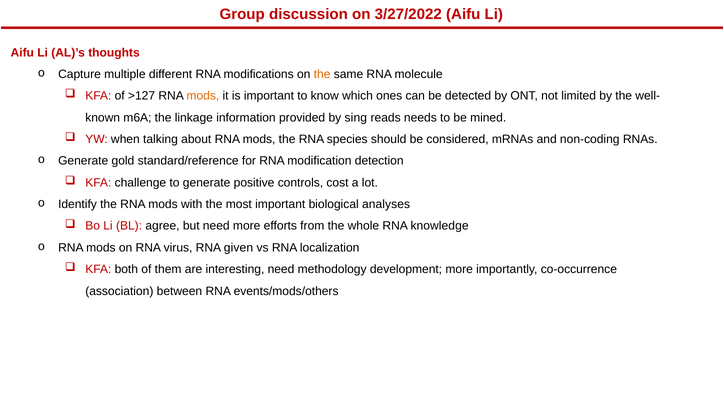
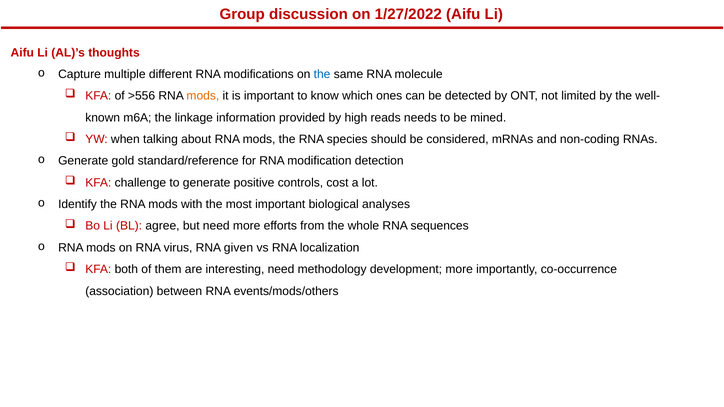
3/27/2022: 3/27/2022 -> 1/27/2022
the at (322, 74) colour: orange -> blue
>127: >127 -> >556
sing: sing -> high
knowledge: knowledge -> sequences
